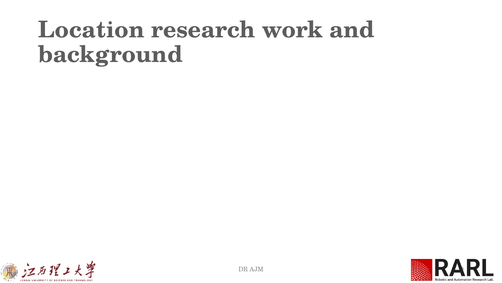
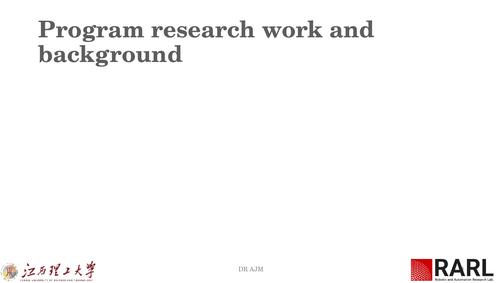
Location: Location -> Program
